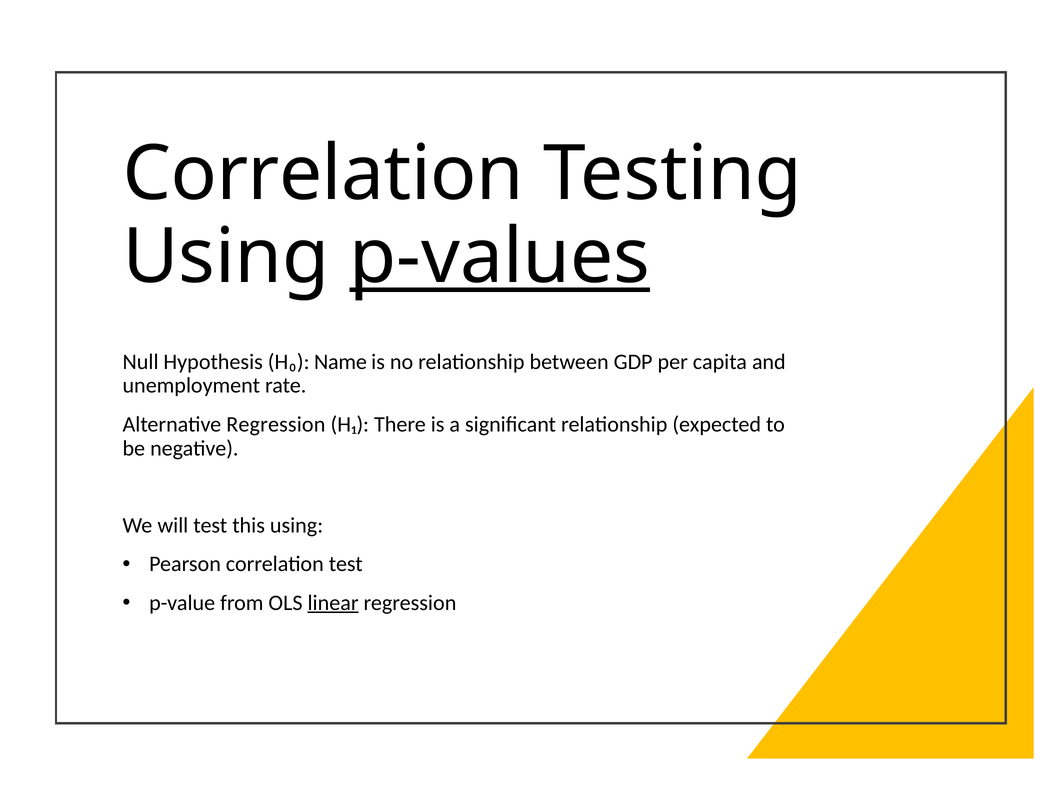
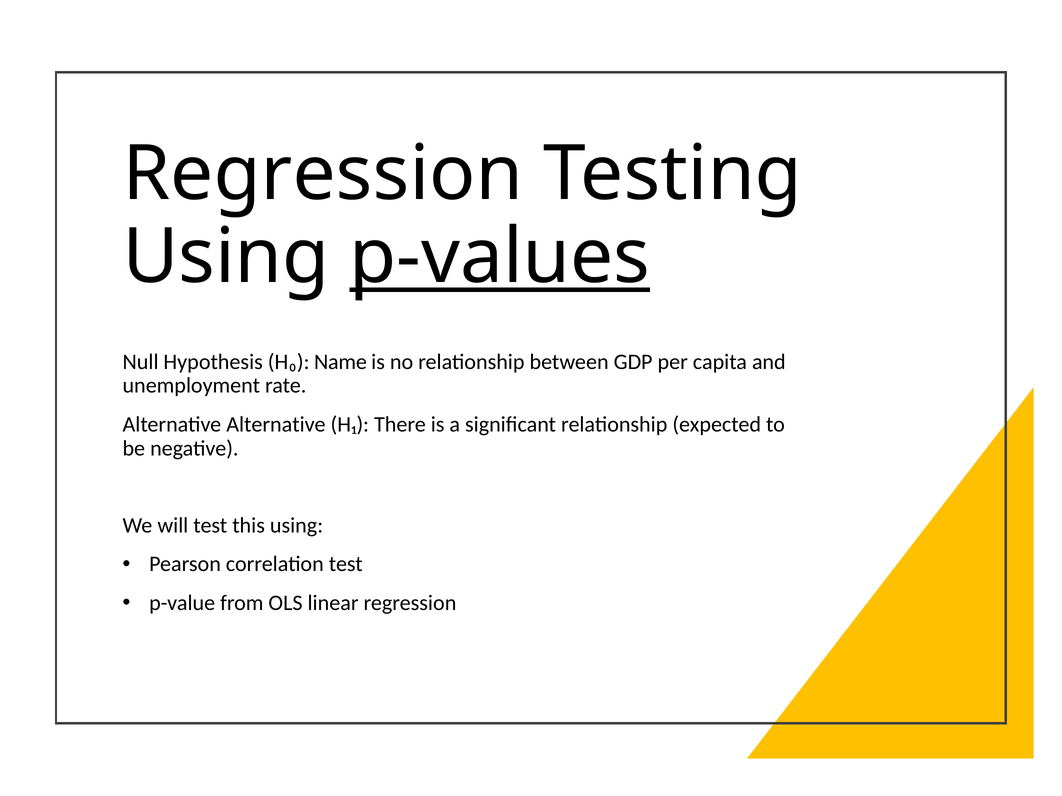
Correlation at (323, 174): Correlation -> Regression
Alternative Regression: Regression -> Alternative
linear underline: present -> none
